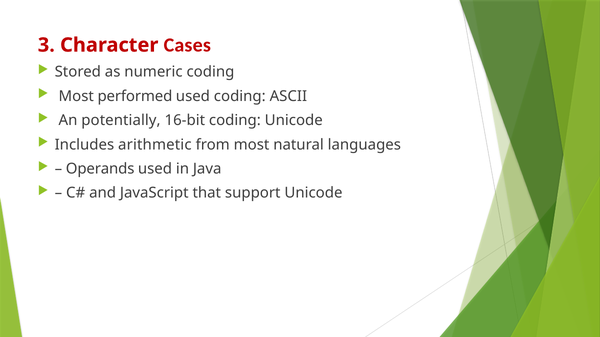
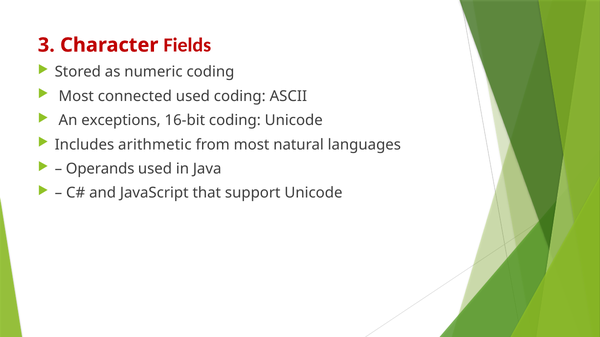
Cases: Cases -> Fields
performed: performed -> connected
potentially: potentially -> exceptions
